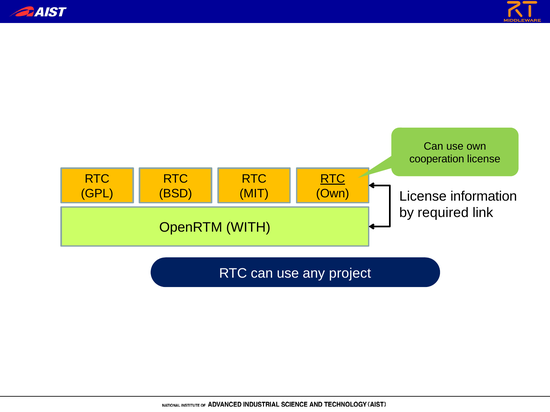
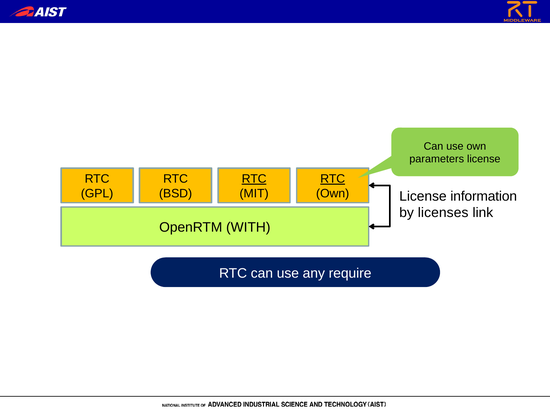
cooperation: cooperation -> parameters
RTC at (254, 179) underline: none -> present
required: required -> licenses
project: project -> require
